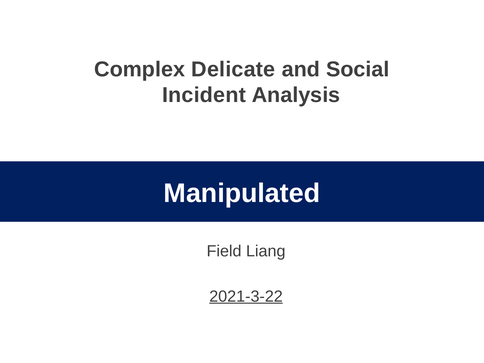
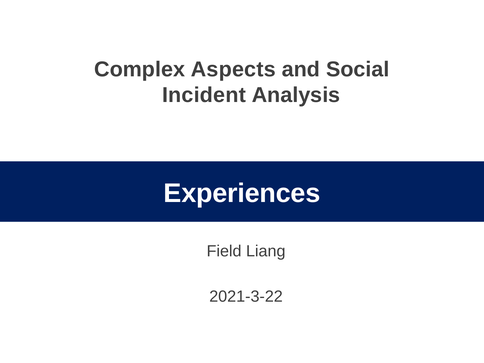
Delicate: Delicate -> Aspects
Manipulated: Manipulated -> Experiences
2021-3-22 underline: present -> none
